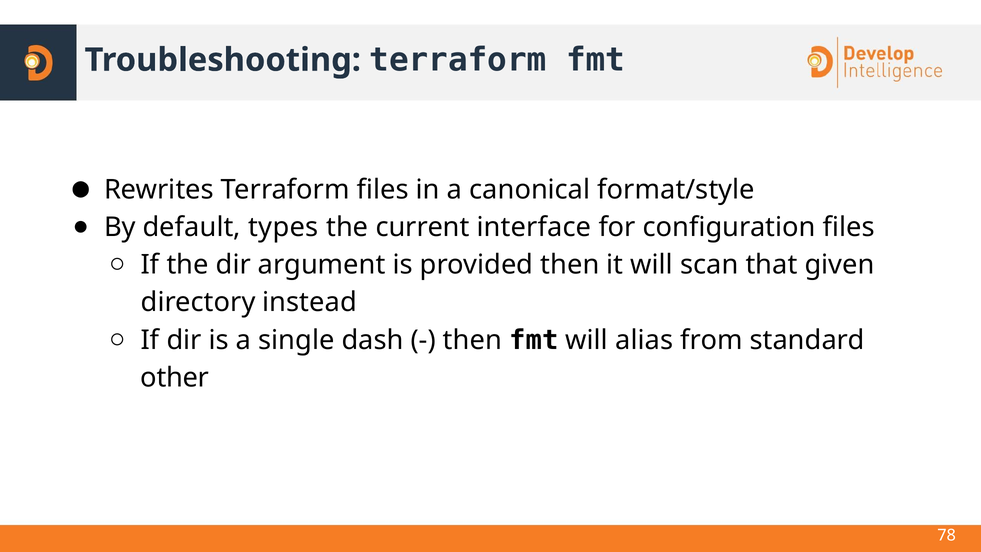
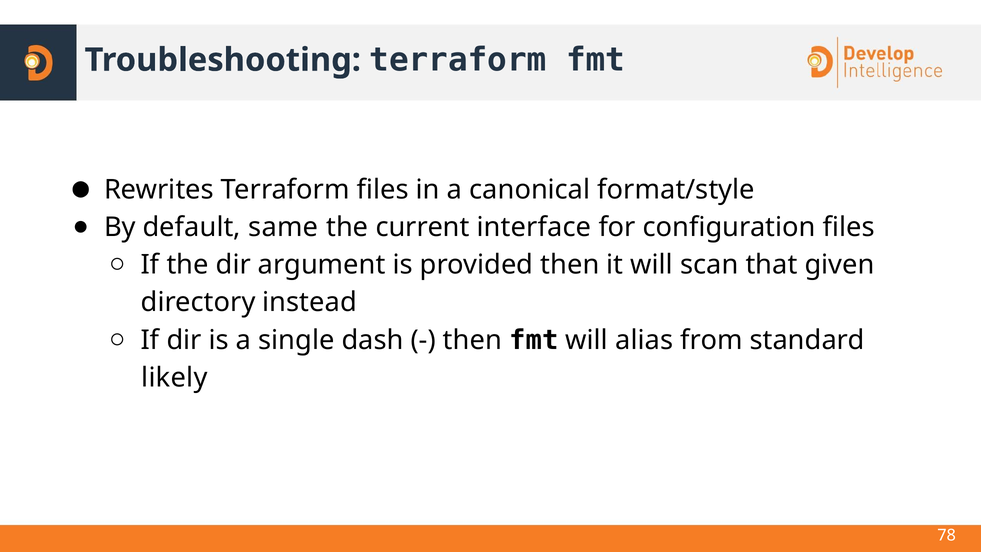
types: types -> same
other: other -> likely
